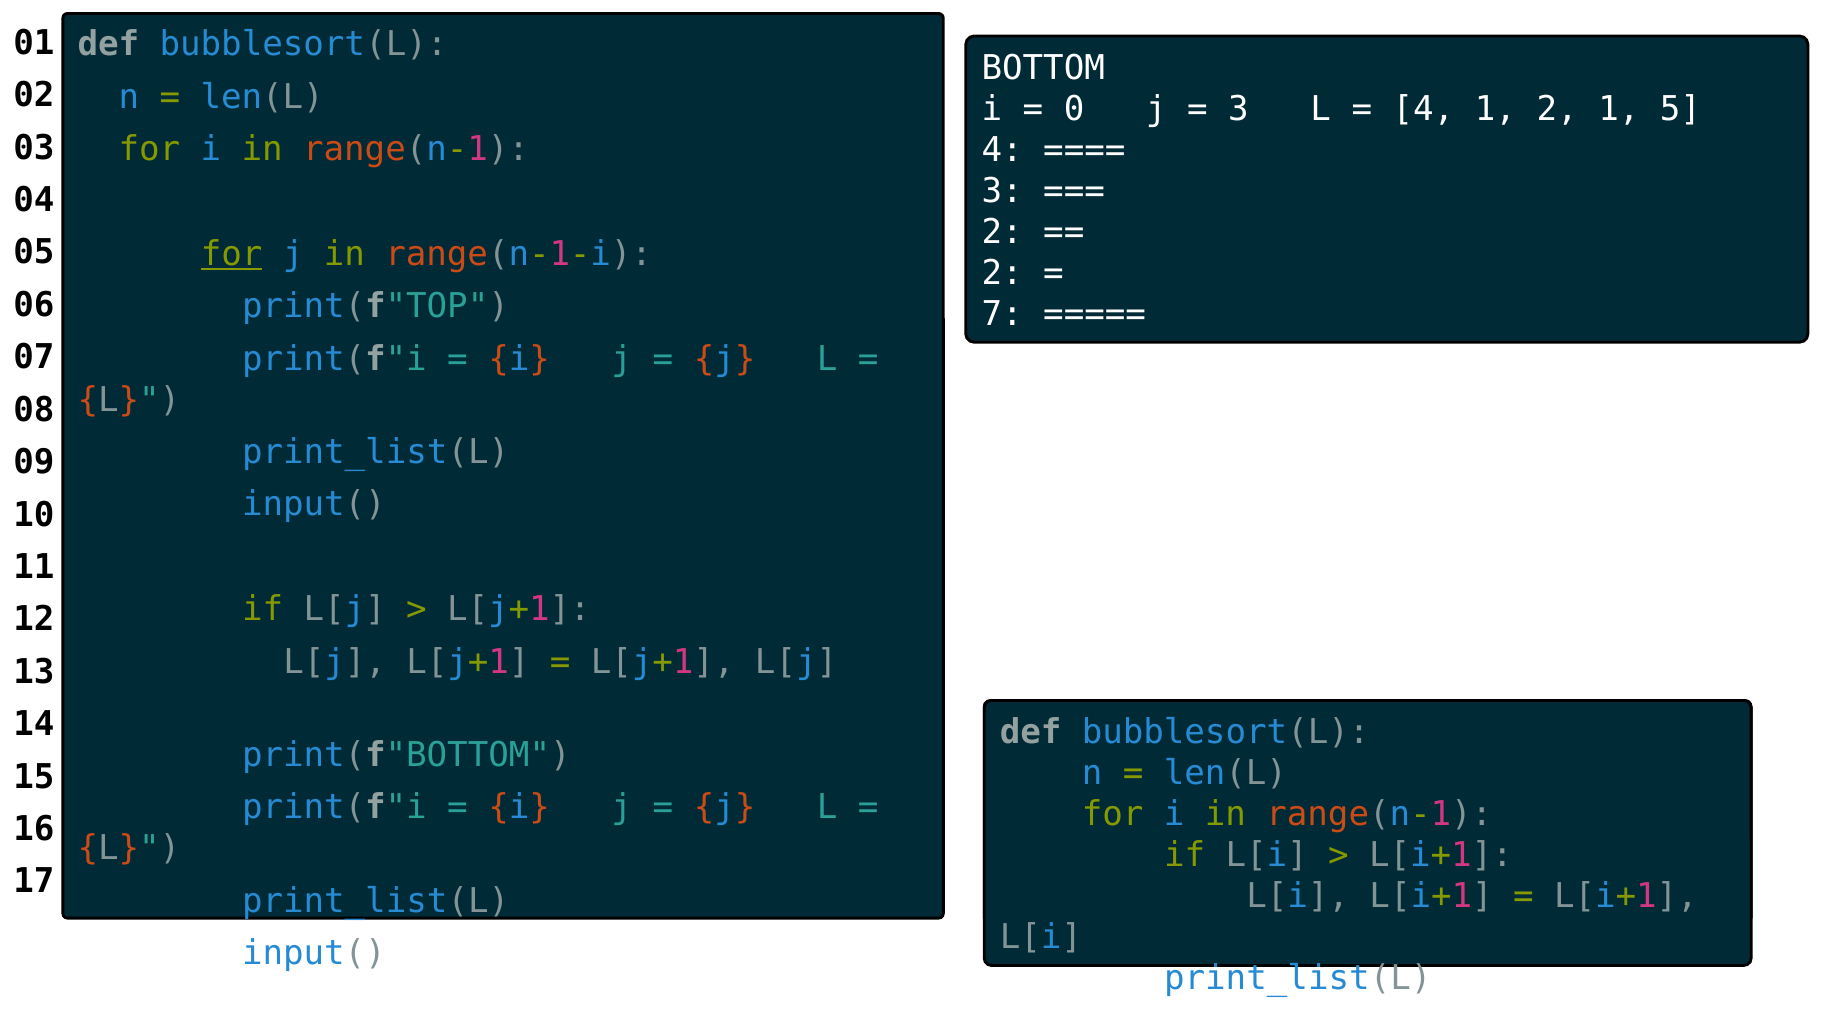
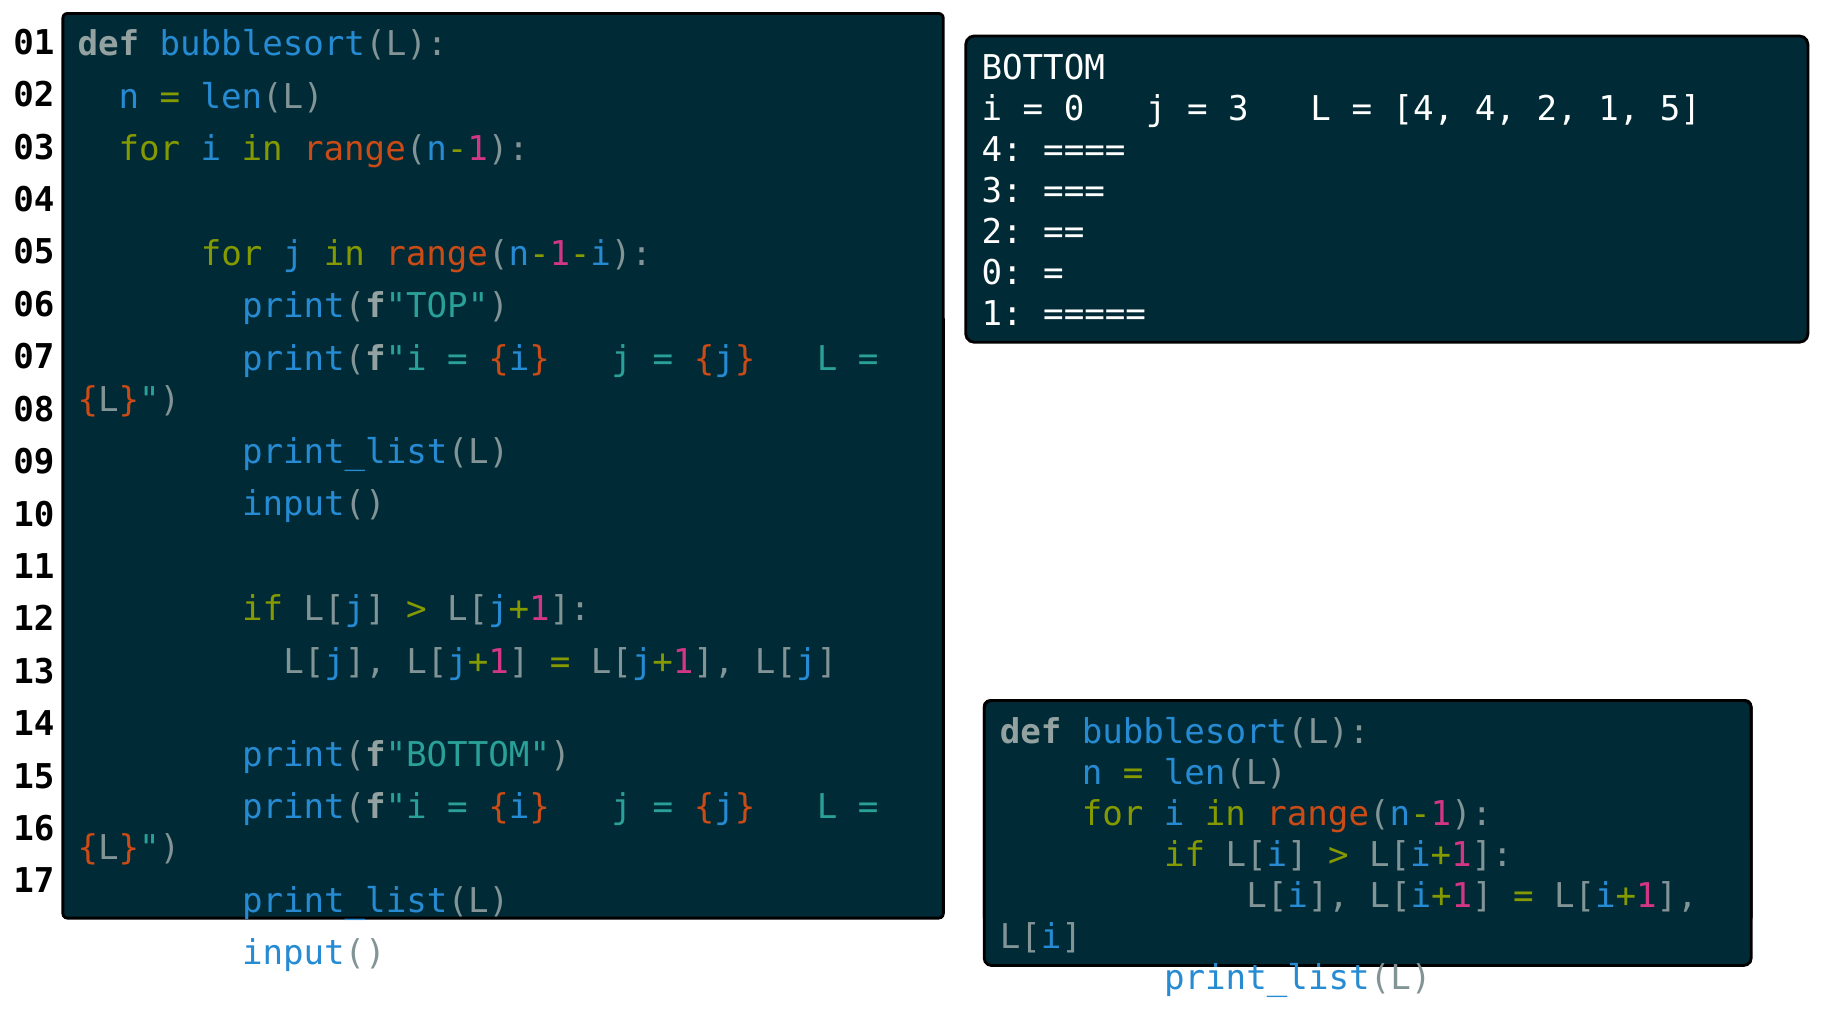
4 1: 1 -> 4
for at (232, 254) underline: present -> none
2 at (1002, 273): 2 -> 0
7 at (1002, 314): 7 -> 1
